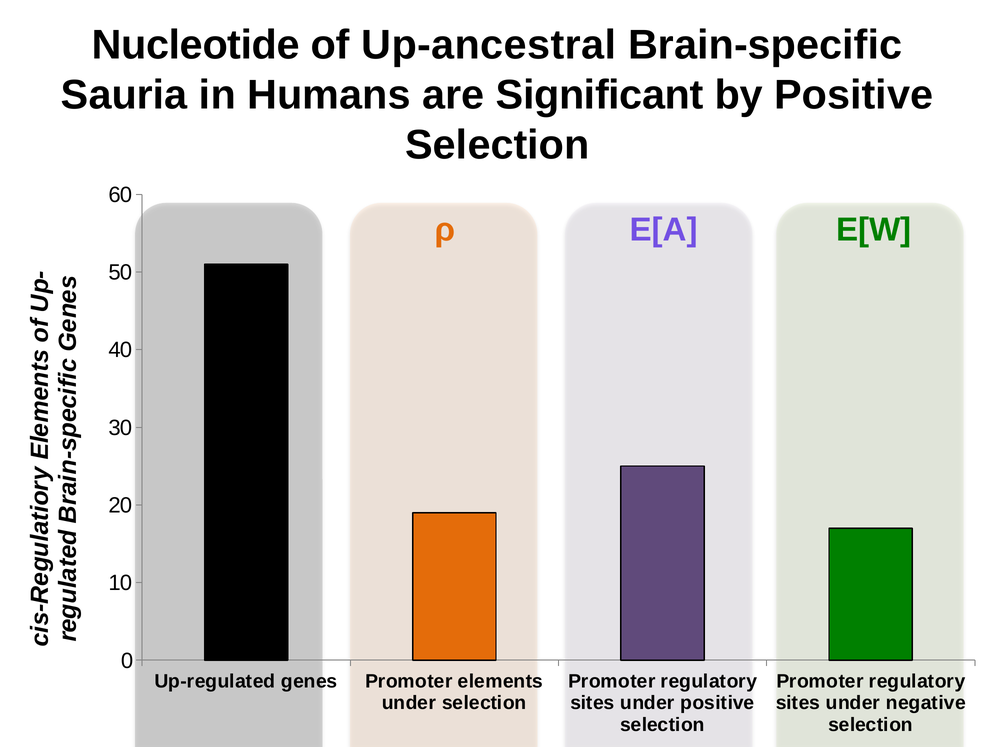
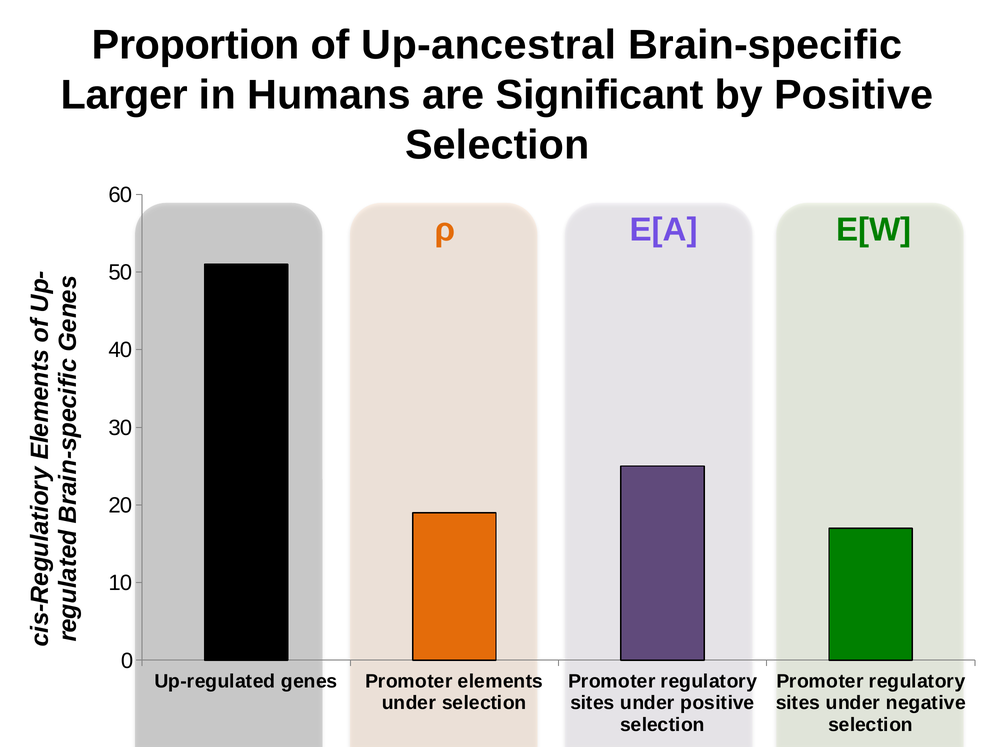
Nucleotide: Nucleotide -> Proportion
Sauria: Sauria -> Larger
